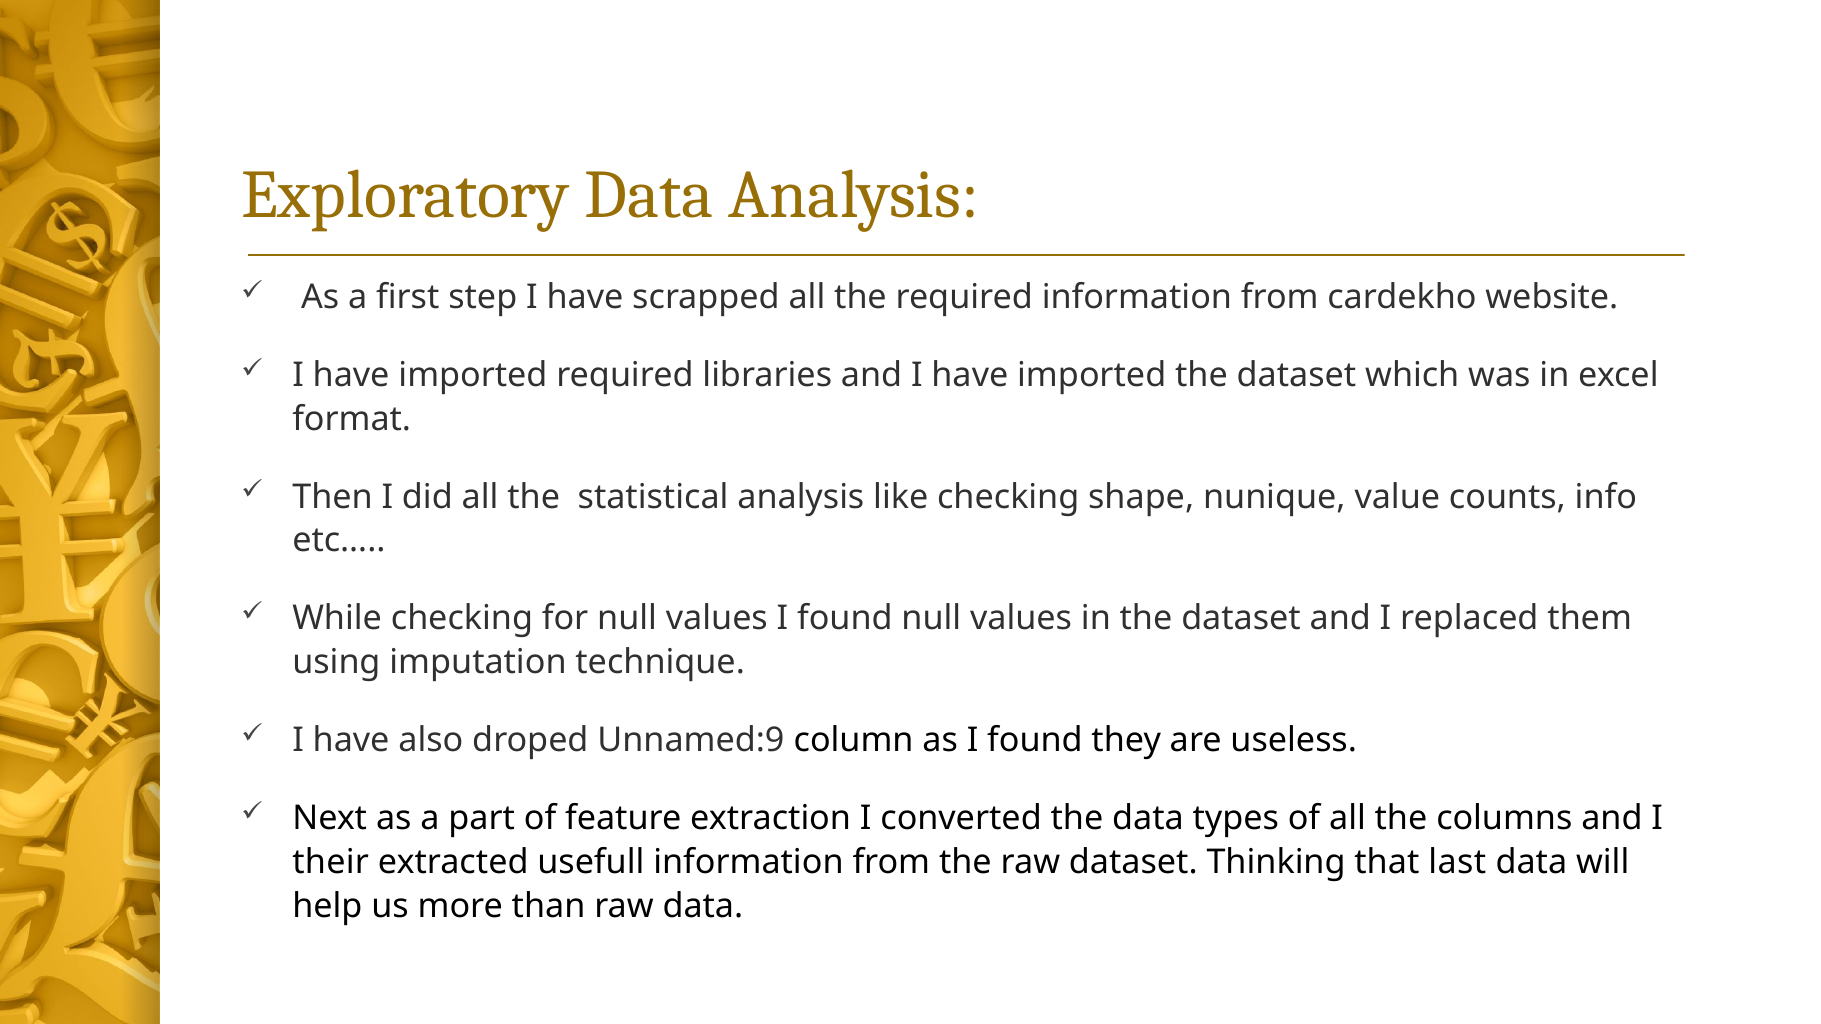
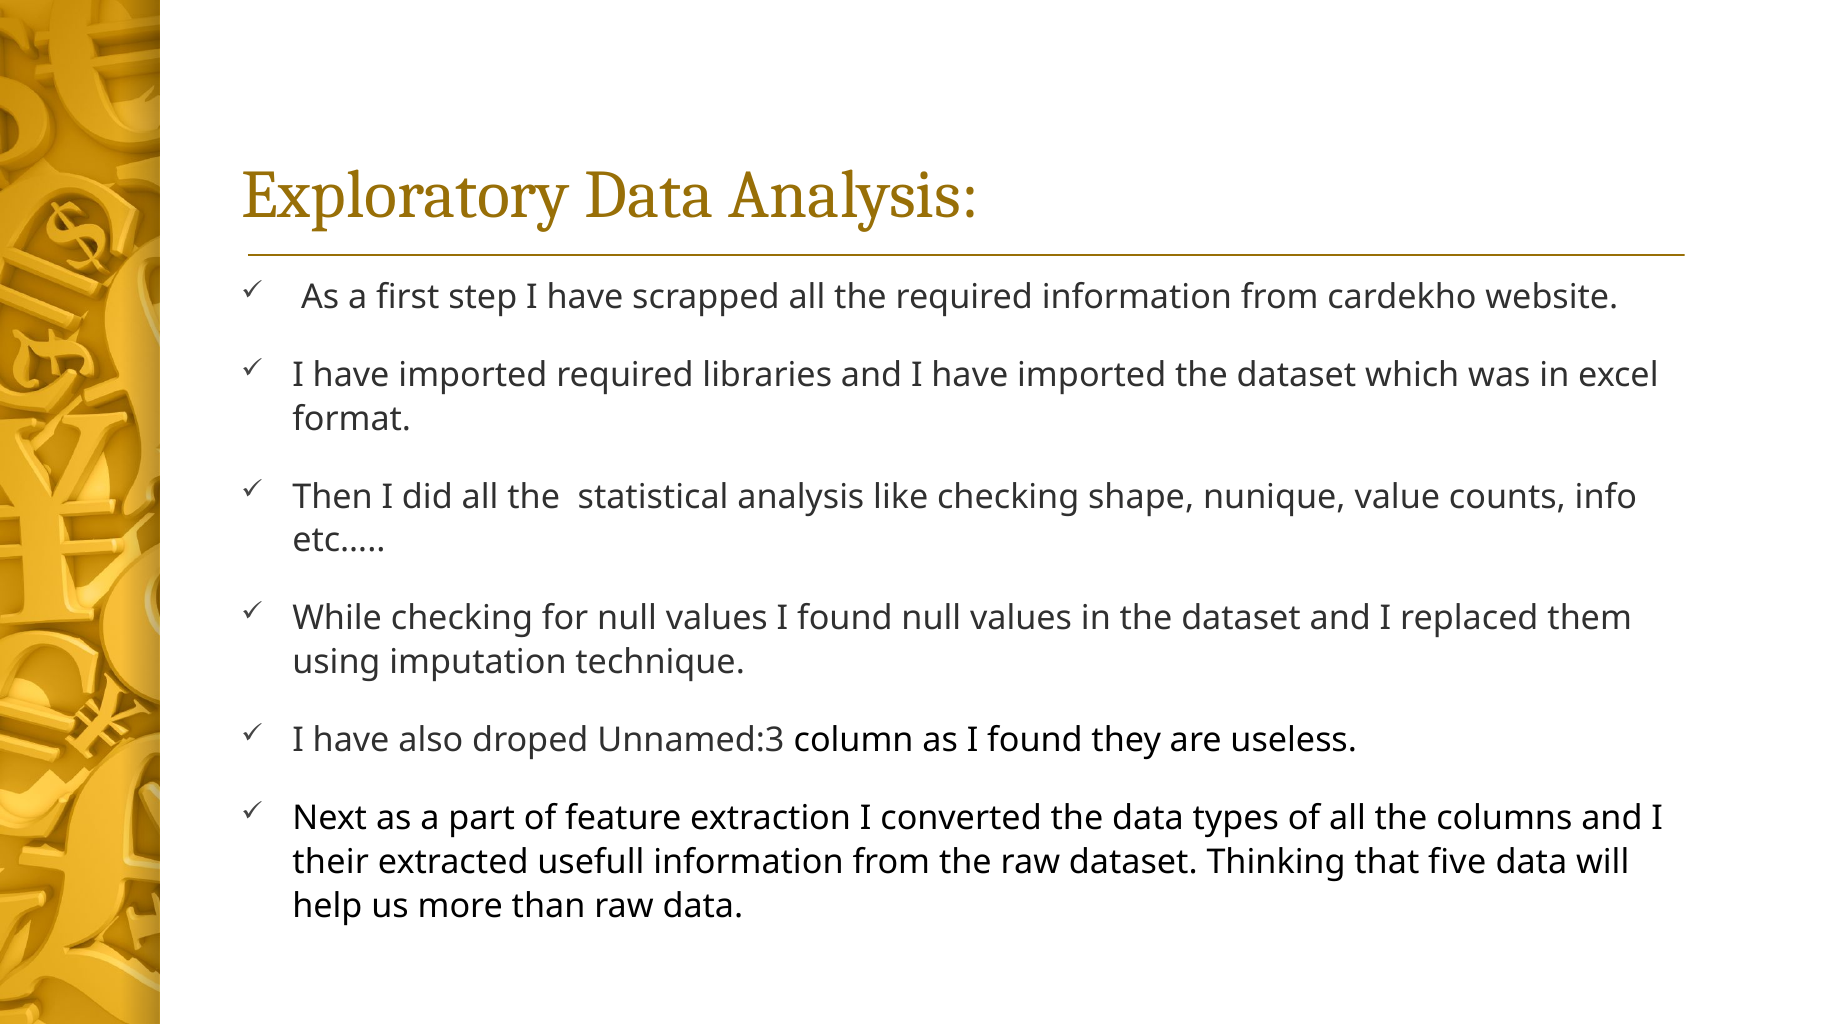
Unnamed:9: Unnamed:9 -> Unnamed:3
last: last -> five
